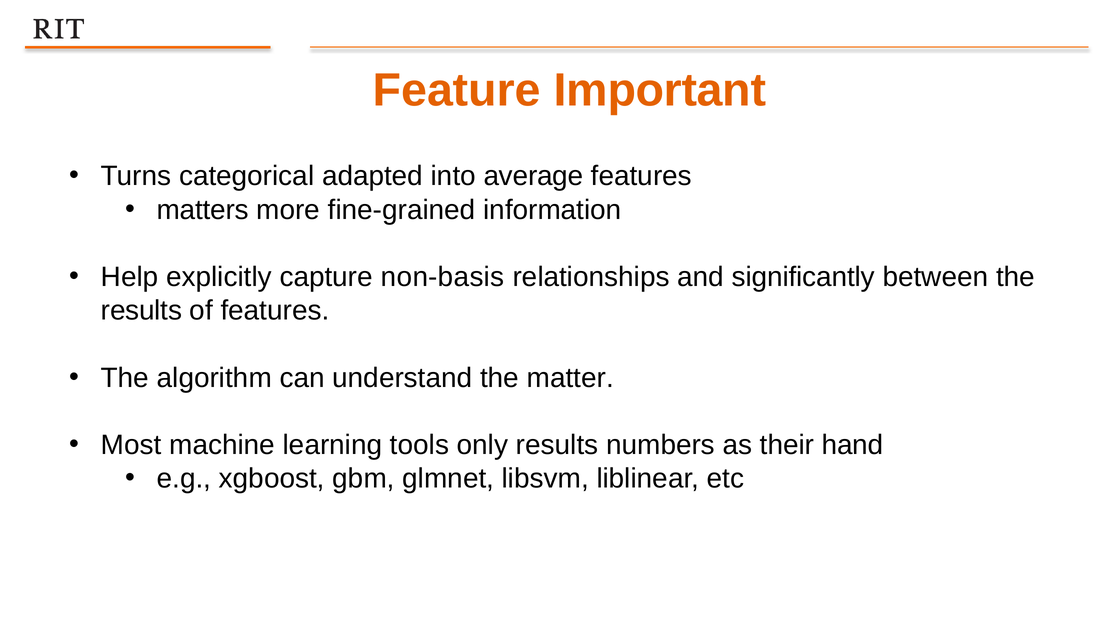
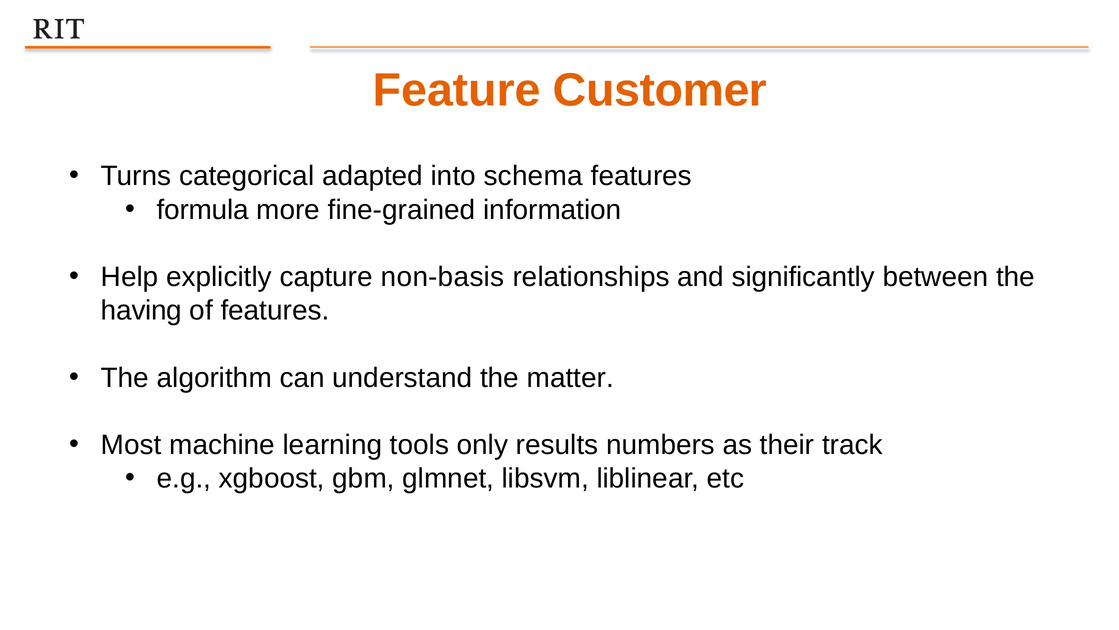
Important: Important -> Customer
average: average -> schema
matters: matters -> formula
results at (141, 310): results -> having
hand: hand -> track
